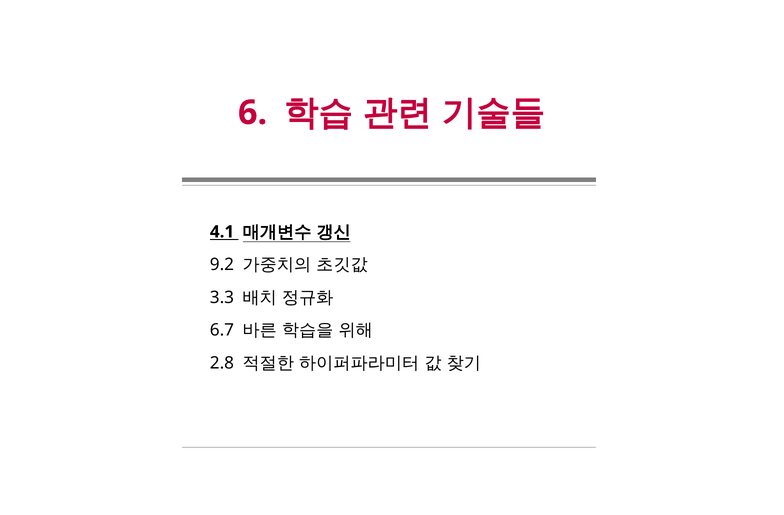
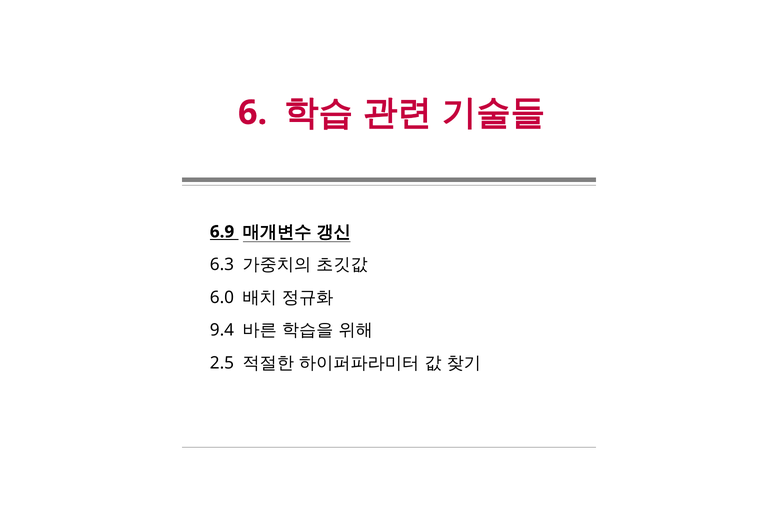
4.1: 4.1 -> 6.9
9.2: 9.2 -> 6.3
3.3: 3.3 -> 6.0
6.7: 6.7 -> 9.4
2.8: 2.8 -> 2.5
